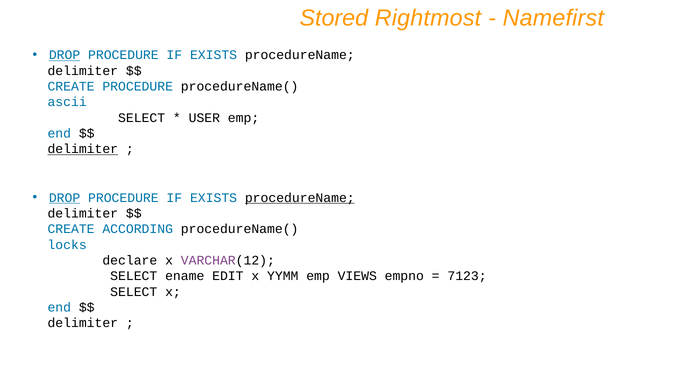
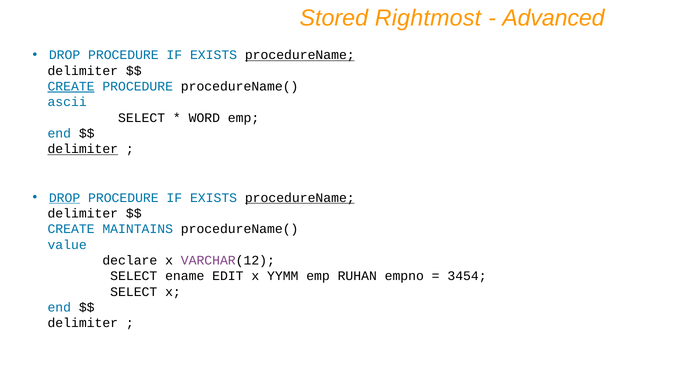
Namefirst: Namefirst -> Advanced
DROP at (65, 55) underline: present -> none
procedureName at (300, 55) underline: none -> present
CREATE at (71, 86) underline: none -> present
USER: USER -> WORD
ACCORDING: ACCORDING -> MAINTAINS
locks: locks -> value
VIEWS: VIEWS -> RUHAN
7123: 7123 -> 3454
